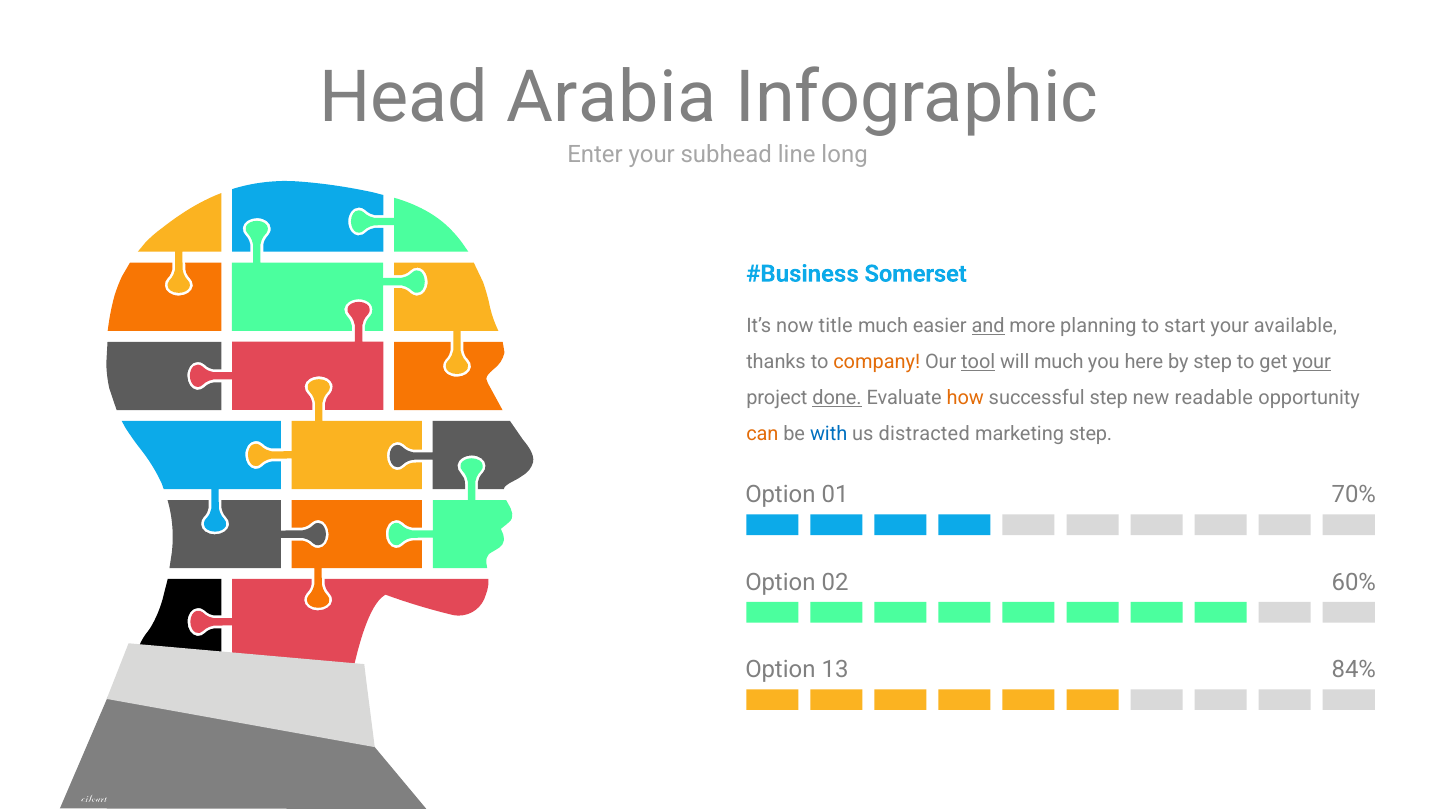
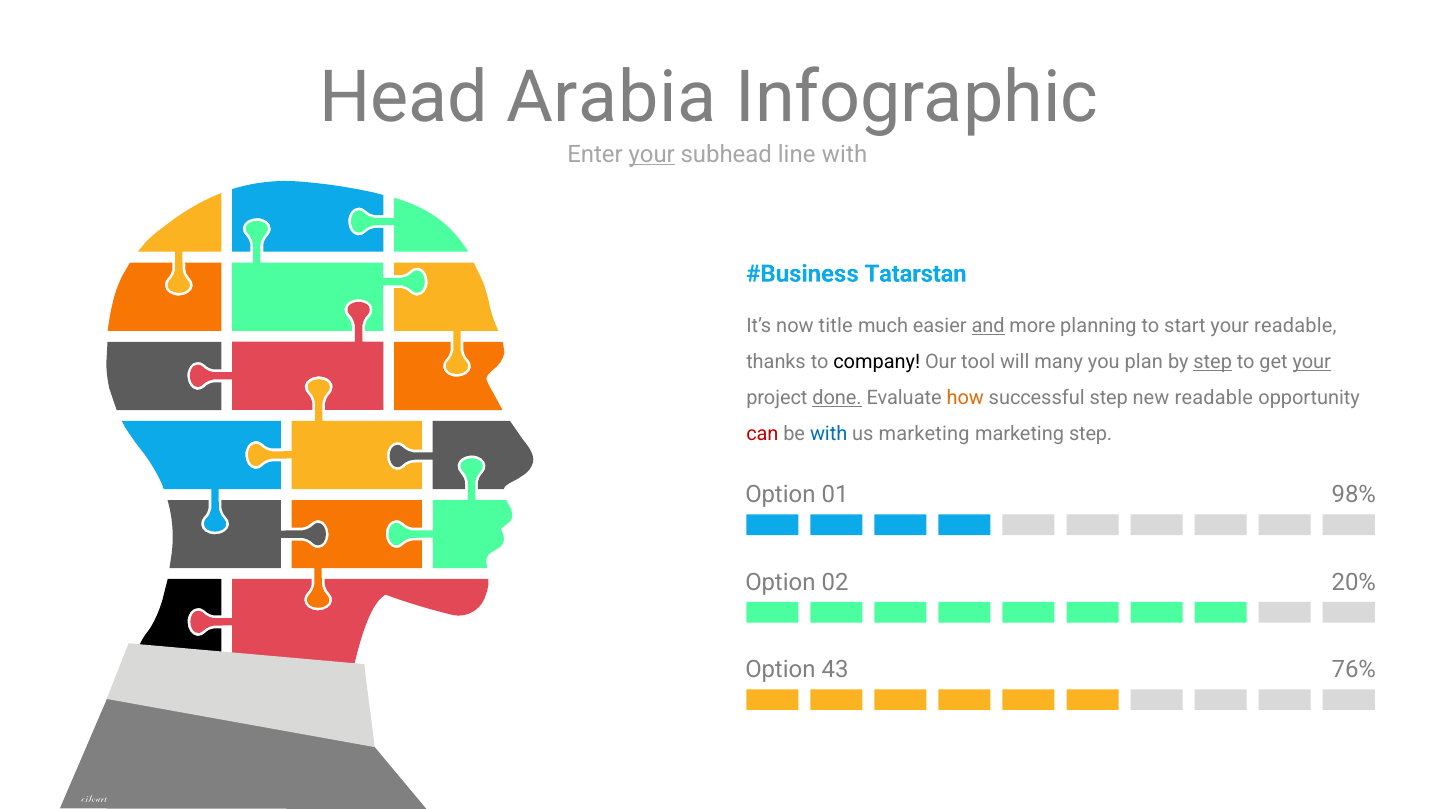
your at (652, 154) underline: none -> present
line long: long -> with
Somerset: Somerset -> Tatarstan
your available: available -> readable
company colour: orange -> black
tool underline: present -> none
will much: much -> many
here: here -> plan
step at (1213, 362) underline: none -> present
can colour: orange -> red
us distracted: distracted -> marketing
70%: 70% -> 98%
60%: 60% -> 20%
13: 13 -> 43
84%: 84% -> 76%
